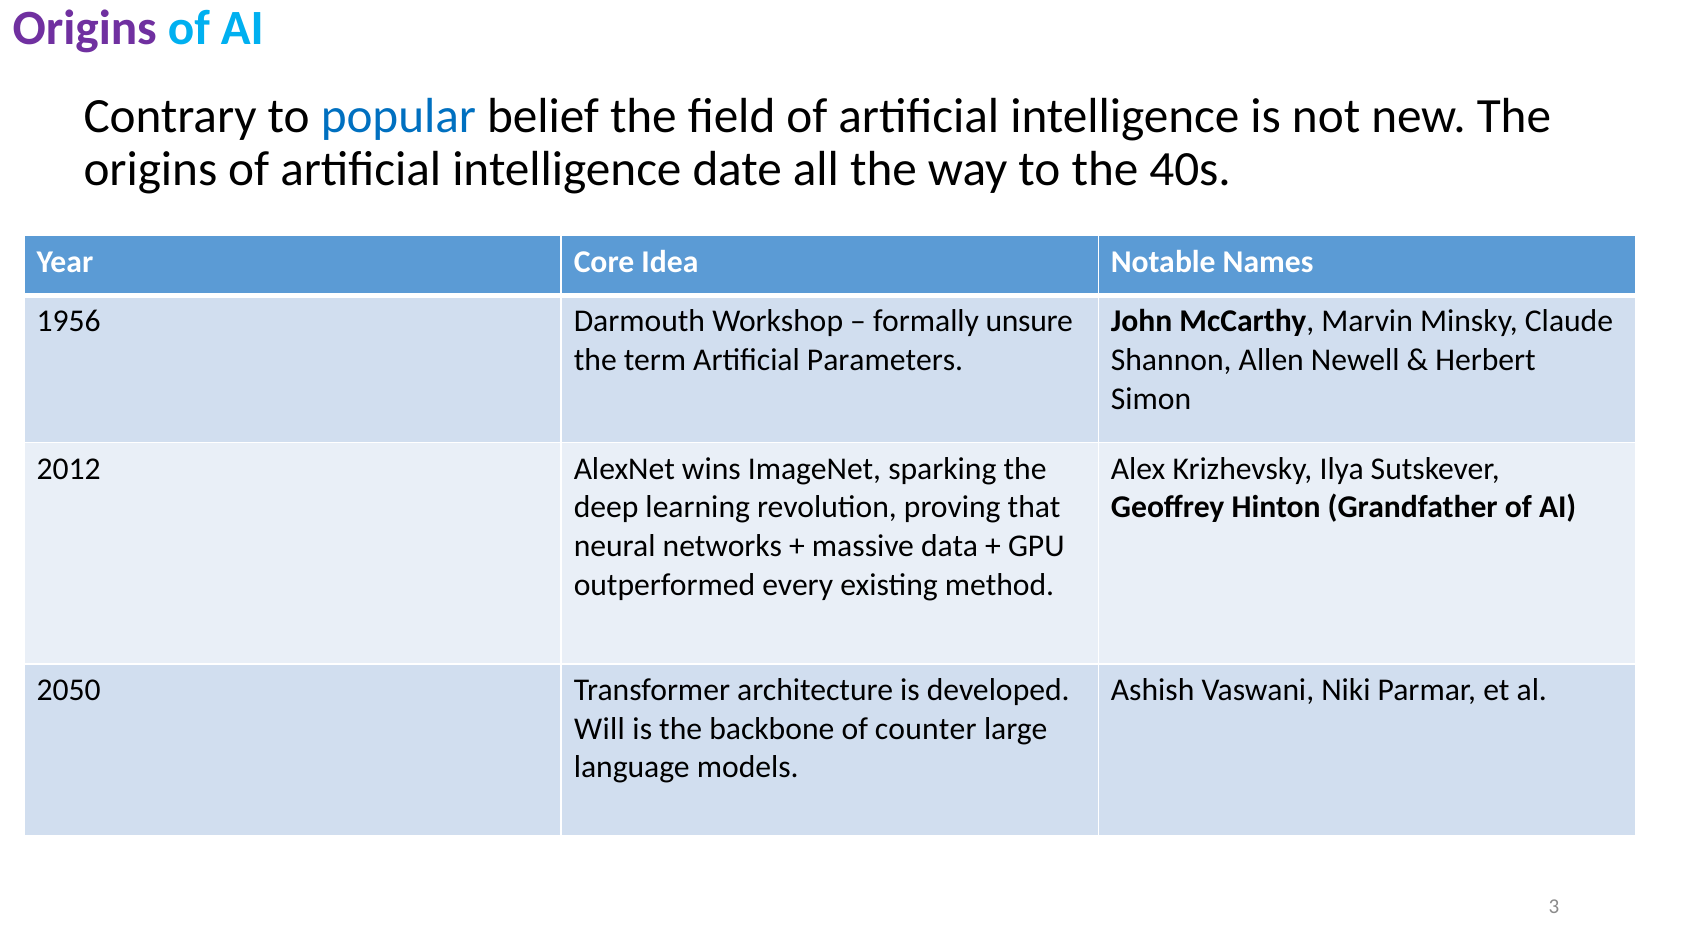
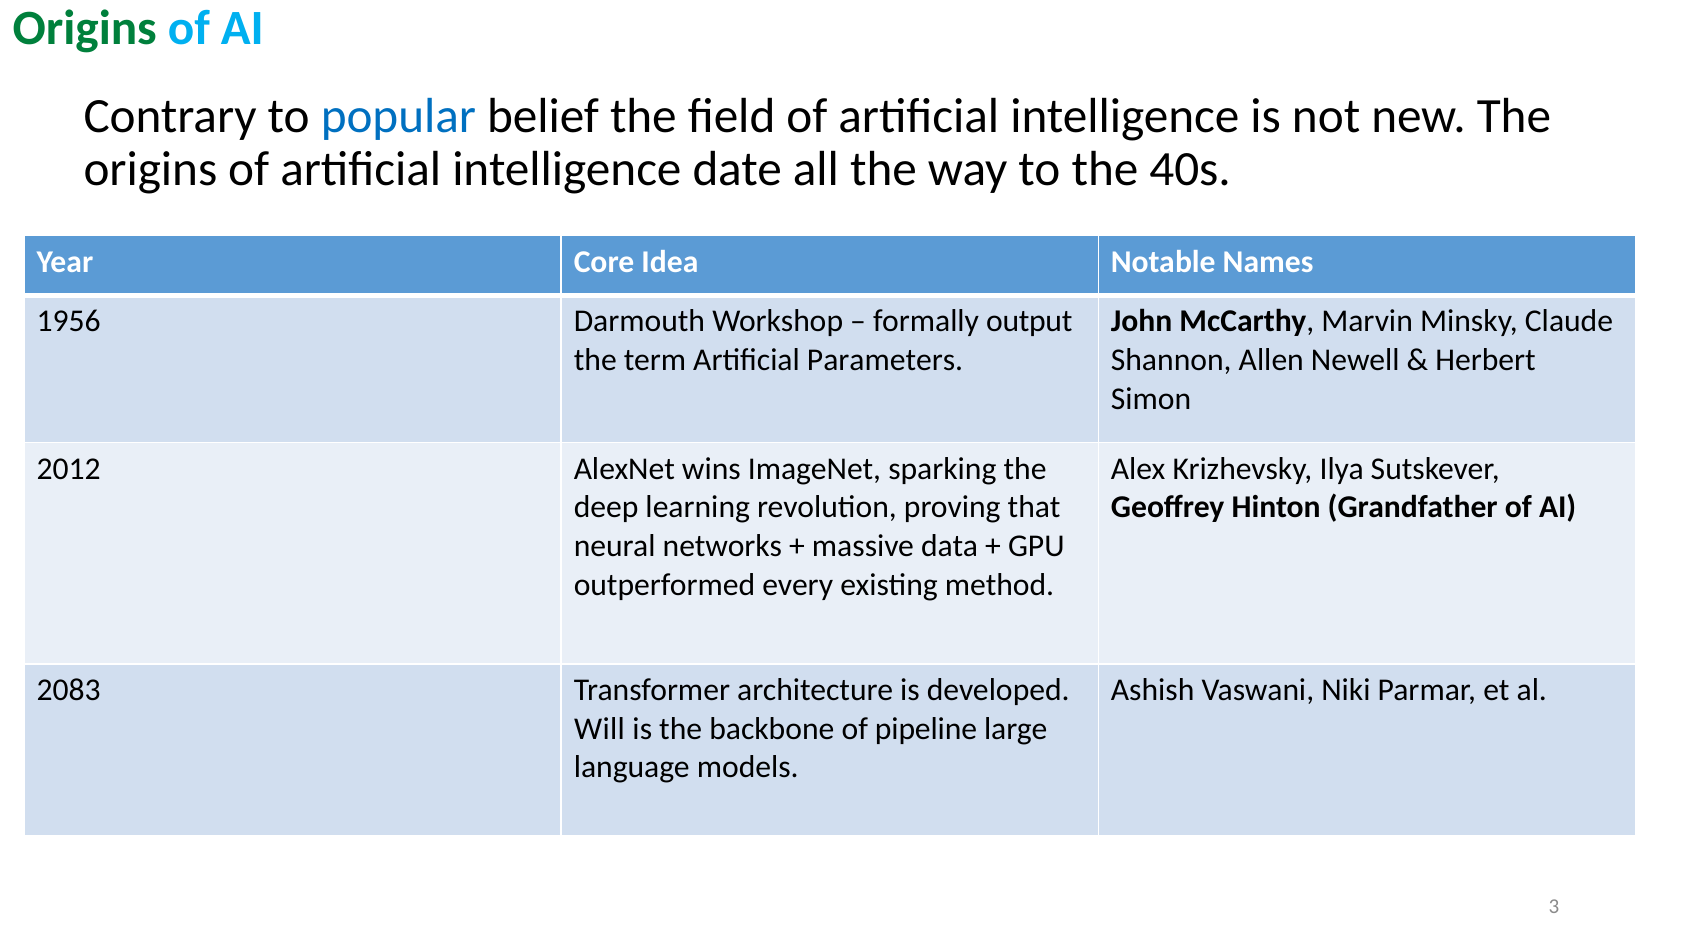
Origins at (85, 28) colour: purple -> green
unsure: unsure -> output
2050: 2050 -> 2083
counter: counter -> pipeline
